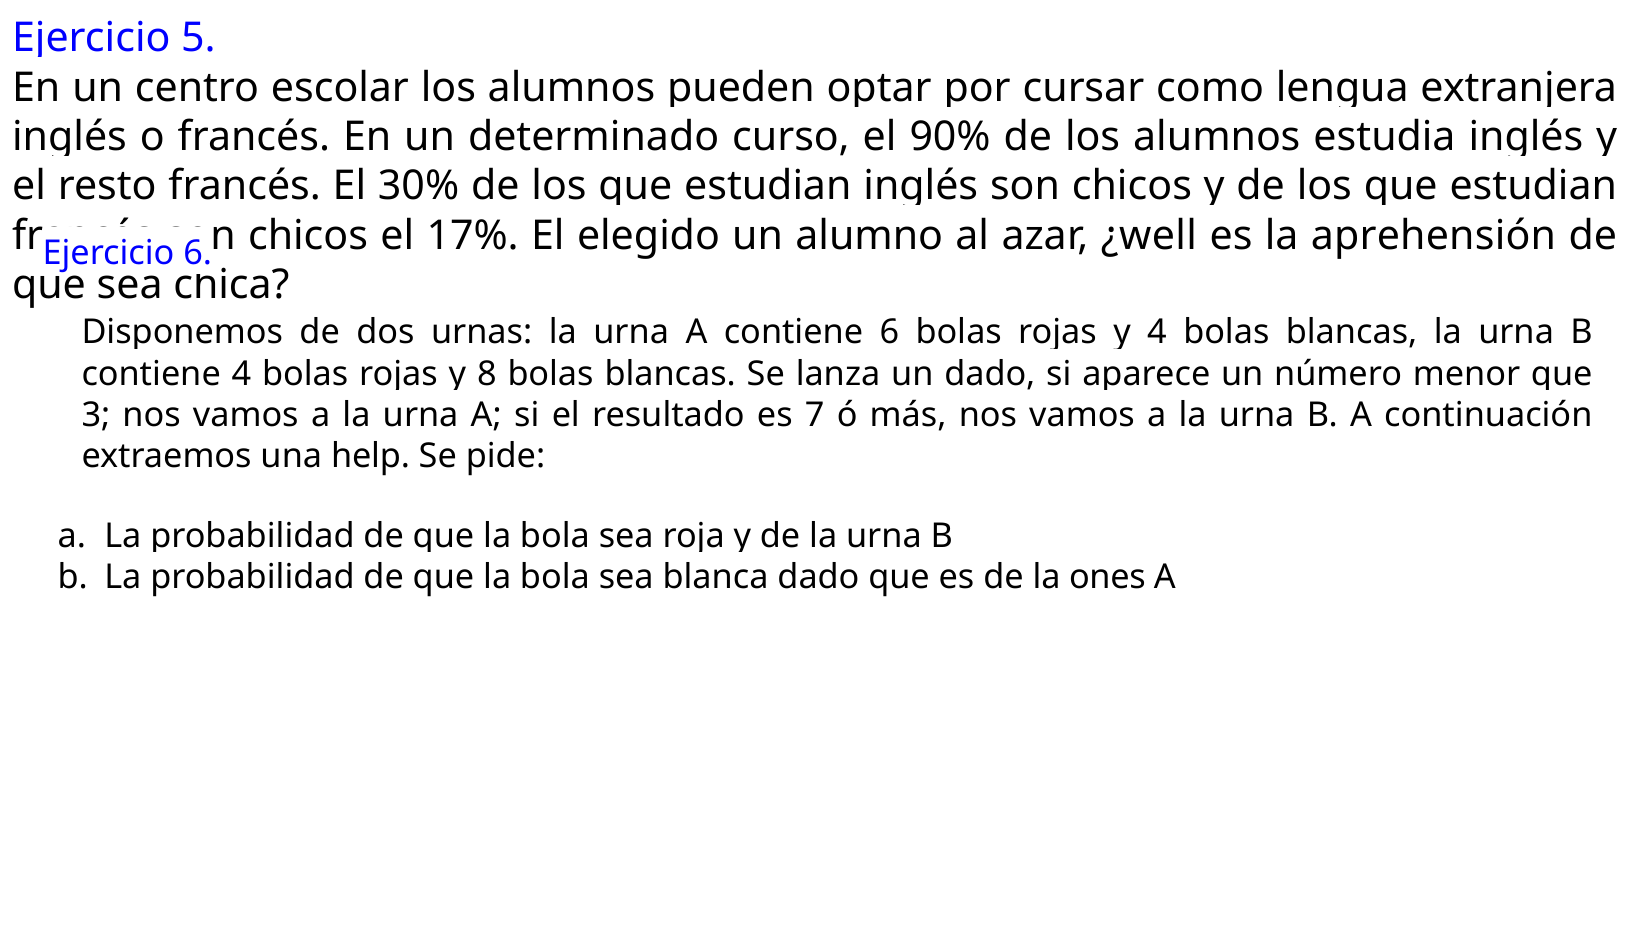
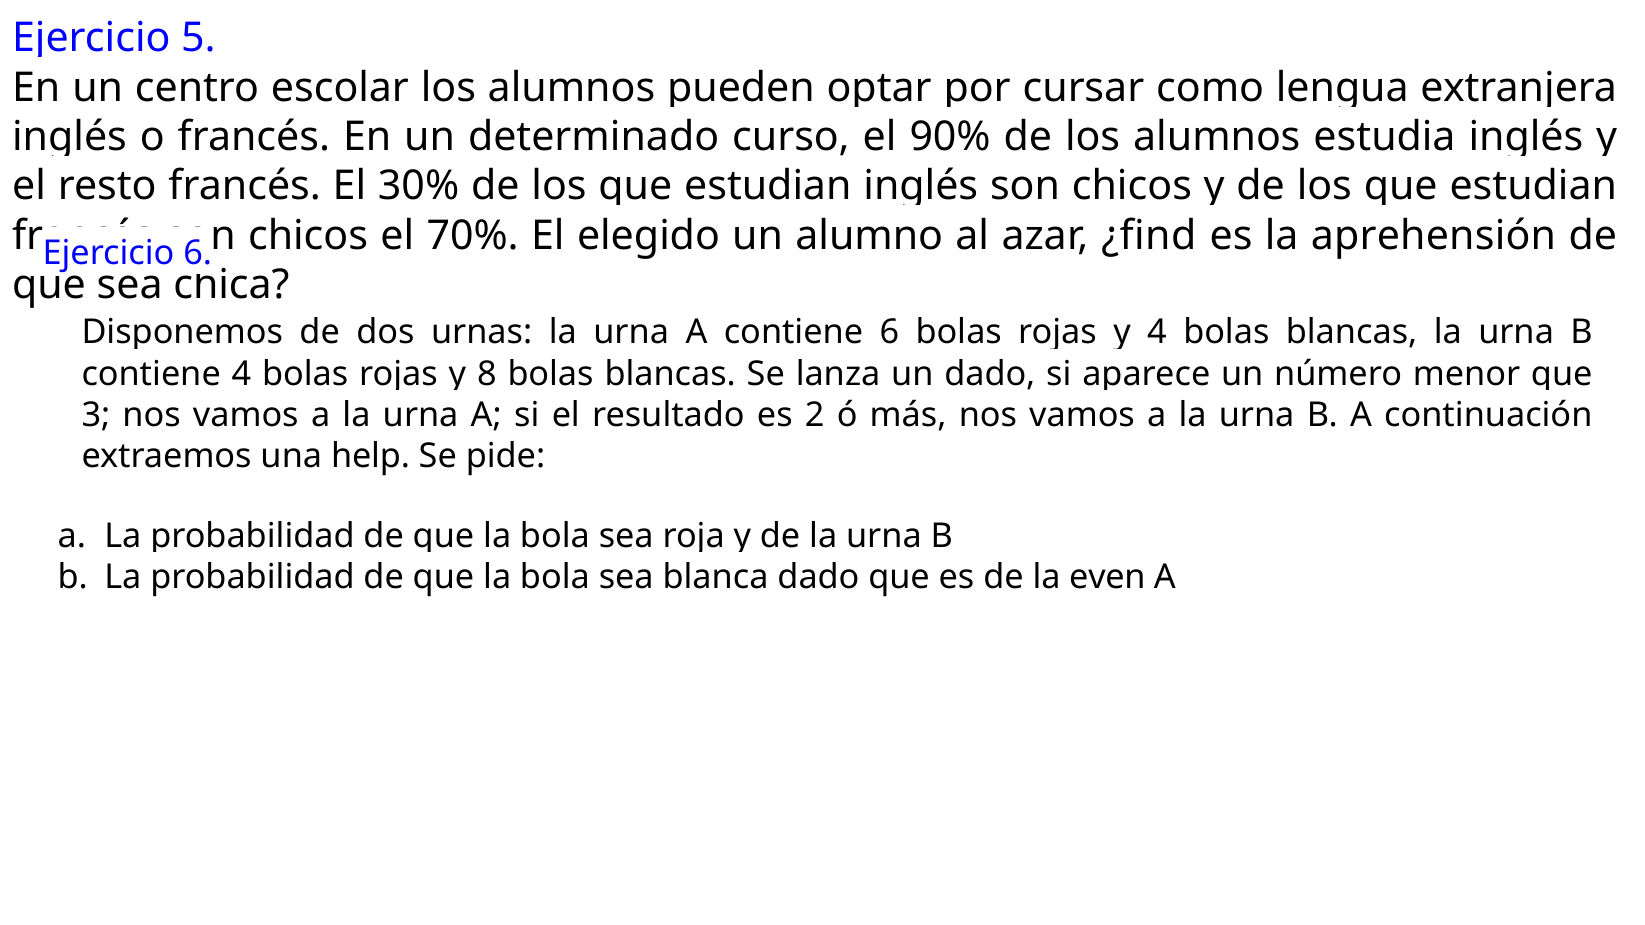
17%: 17% -> 70%
¿well: ¿well -> ¿find
7: 7 -> 2
ones: ones -> even
